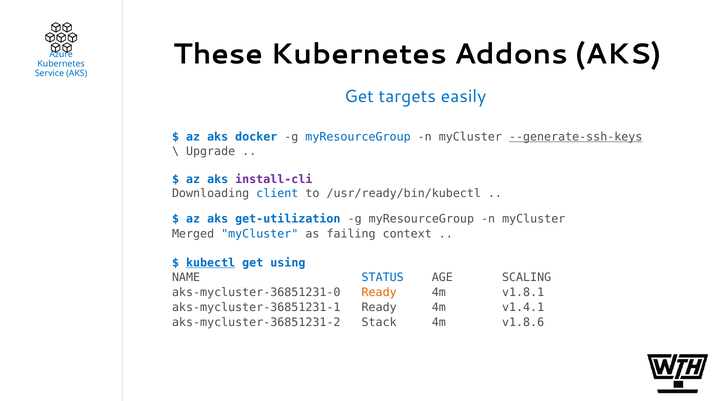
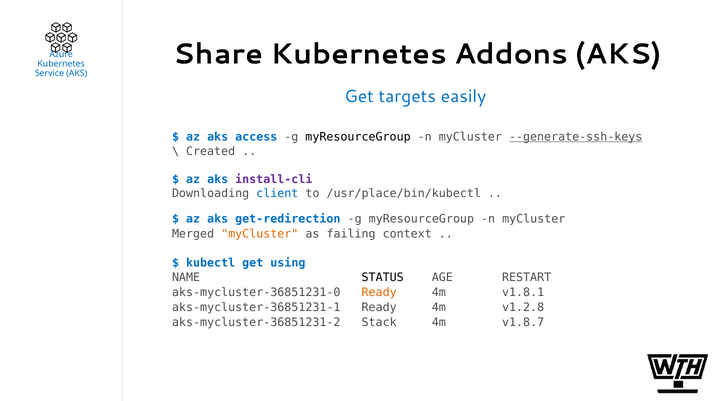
These: These -> Share
docker: docker -> access
myResourceGroup at (358, 137) colour: blue -> black
Upgrade: Upgrade -> Created
/usr/ready/bin/kubectl: /usr/ready/bin/kubectl -> /usr/place/bin/kubectl
get-utilization: get-utilization -> get-redirection
myCluster at (260, 234) colour: blue -> orange
kubectl underline: present -> none
STATUS colour: blue -> black
SCALING: SCALING -> RESTART
v1.4.1: v1.4.1 -> v1.2.8
v1.8.6: v1.8.6 -> v1.8.7
